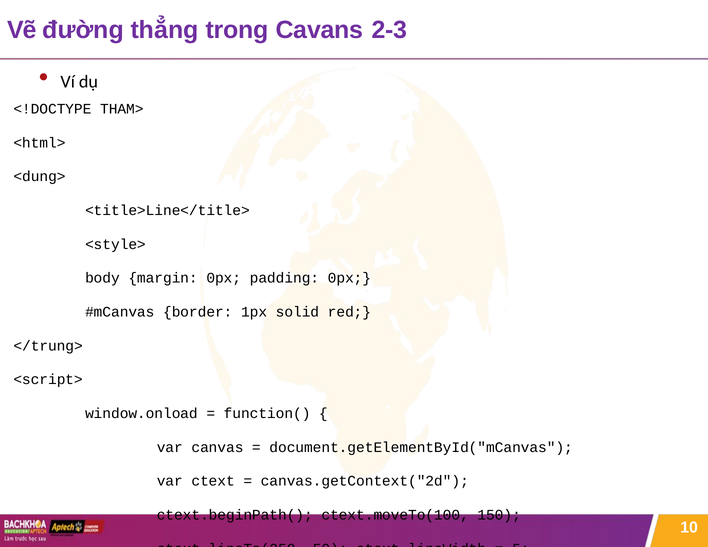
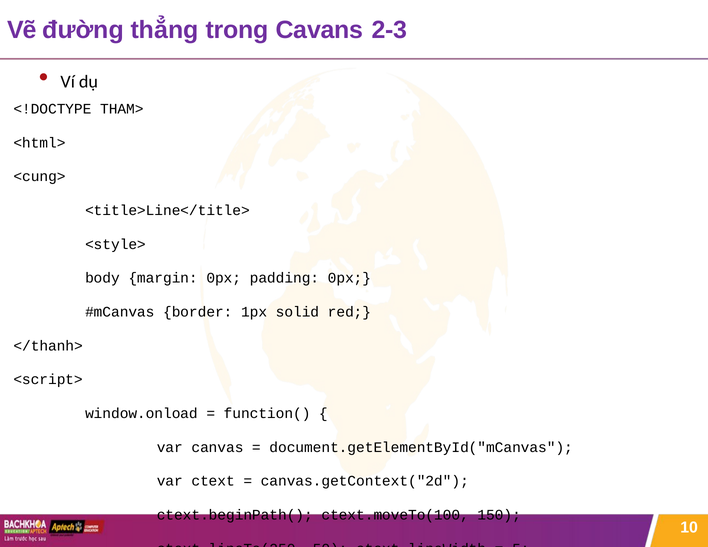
<dung>: <dung> -> <cung>
</trung>: </trung> -> </thanh>
